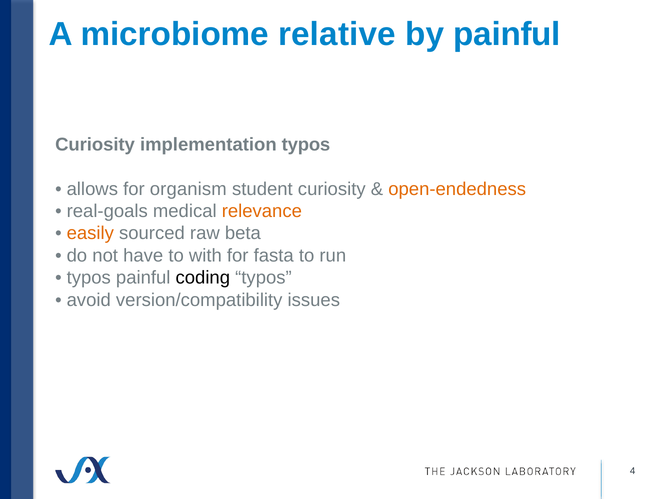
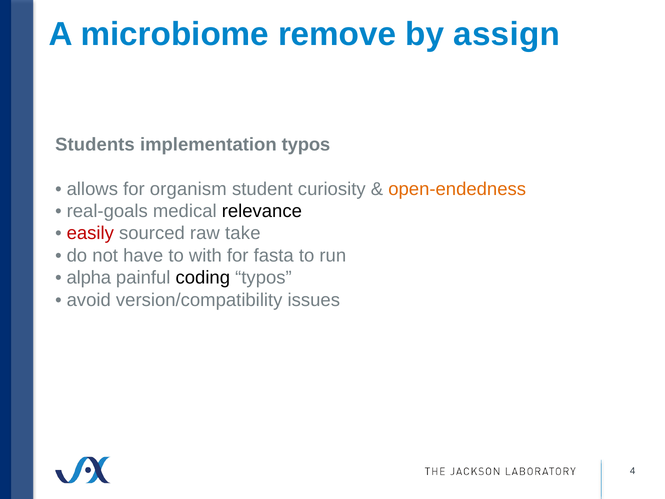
relative: relative -> remove
by painful: painful -> assign
Curiosity at (95, 145): Curiosity -> Students
relevance colour: orange -> black
easily colour: orange -> red
beta: beta -> take
typos at (89, 278): typos -> alpha
